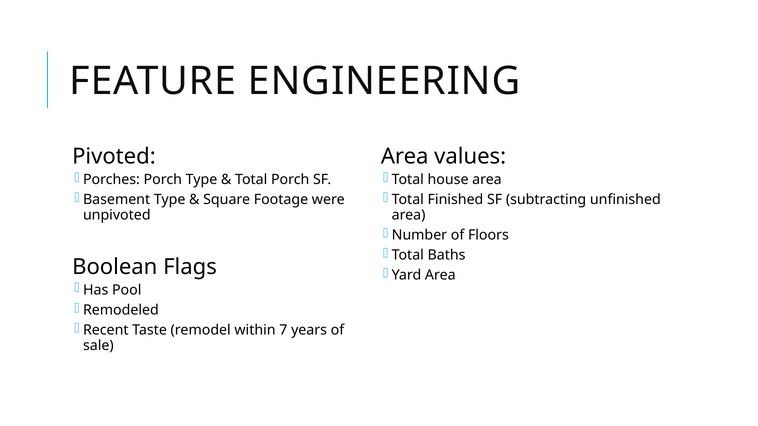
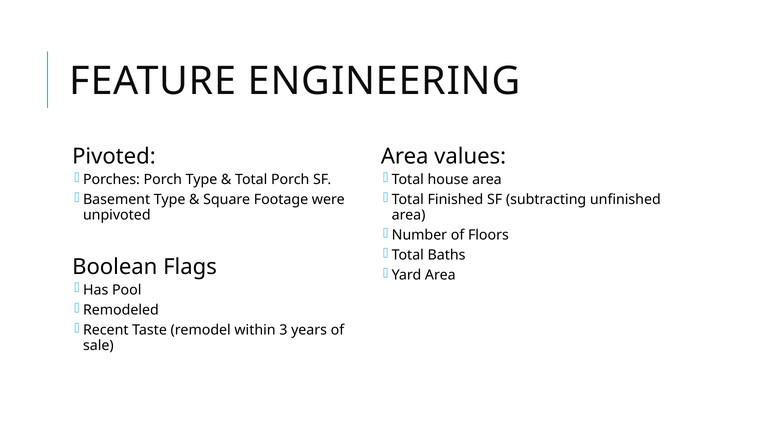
7: 7 -> 3
